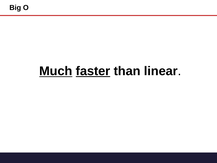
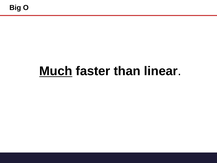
faster underline: present -> none
